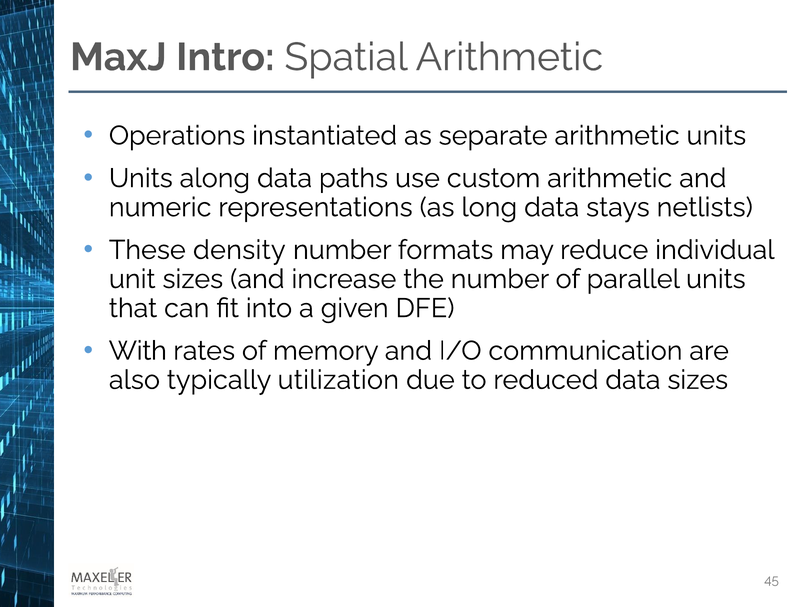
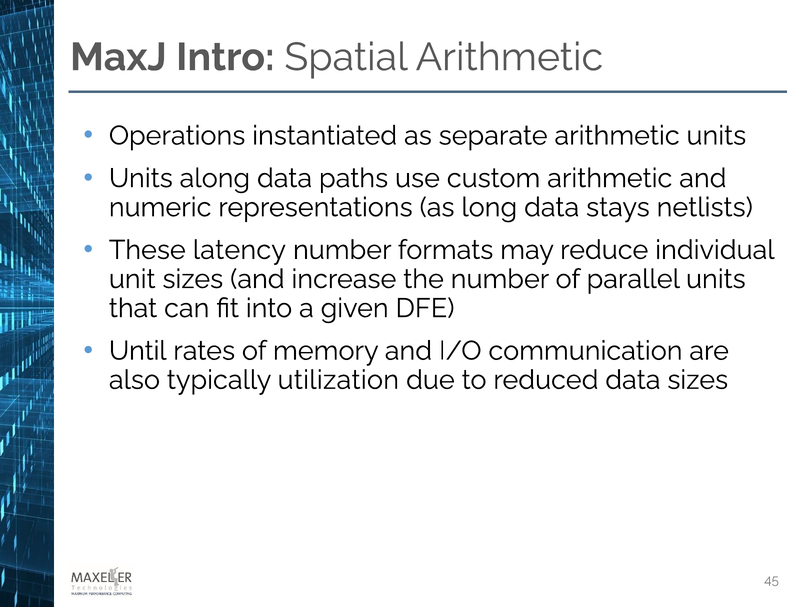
density: density -> latency
With: With -> Until
